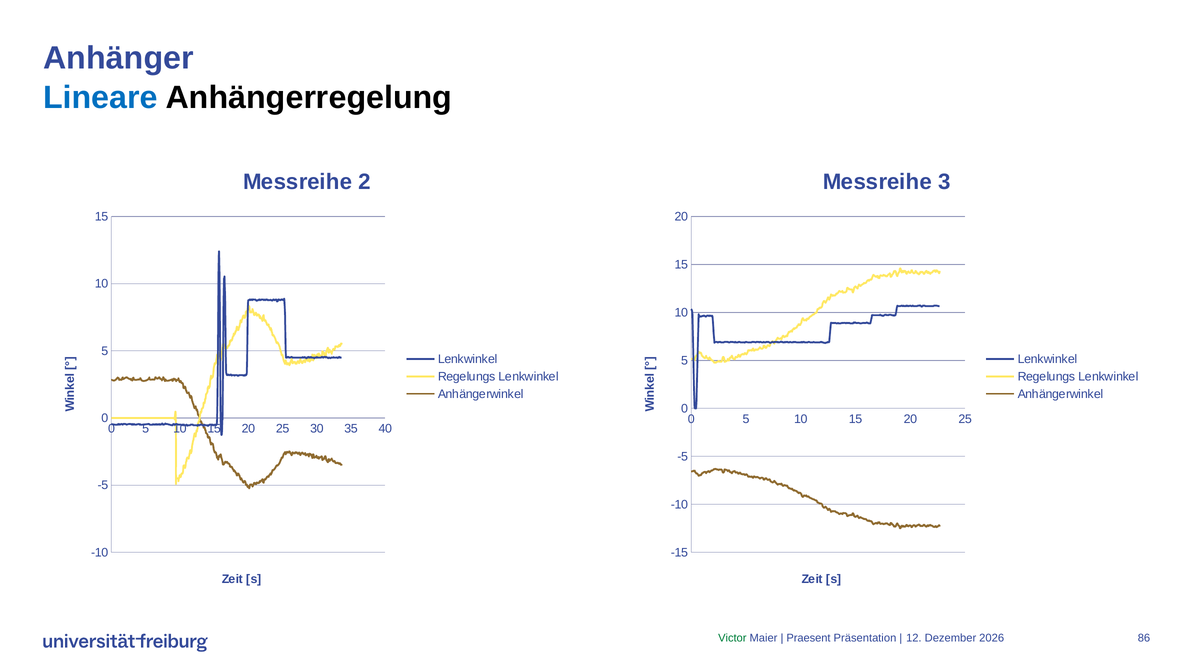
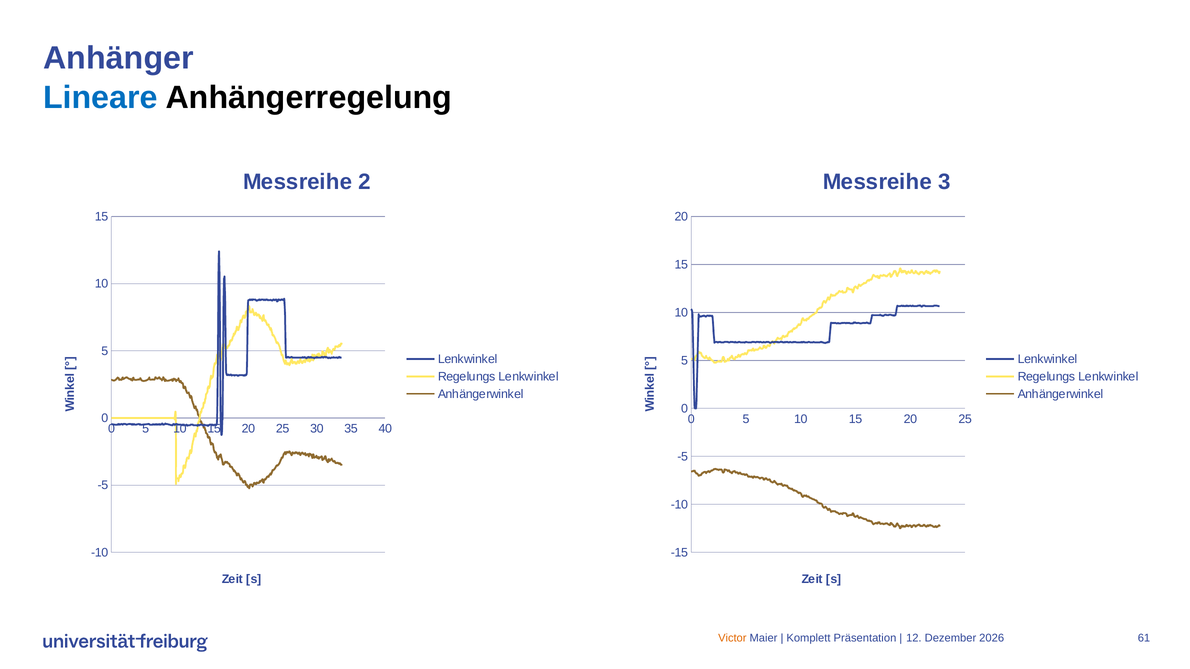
Victor colour: green -> orange
Praesent: Praesent -> Komplett
86: 86 -> 61
